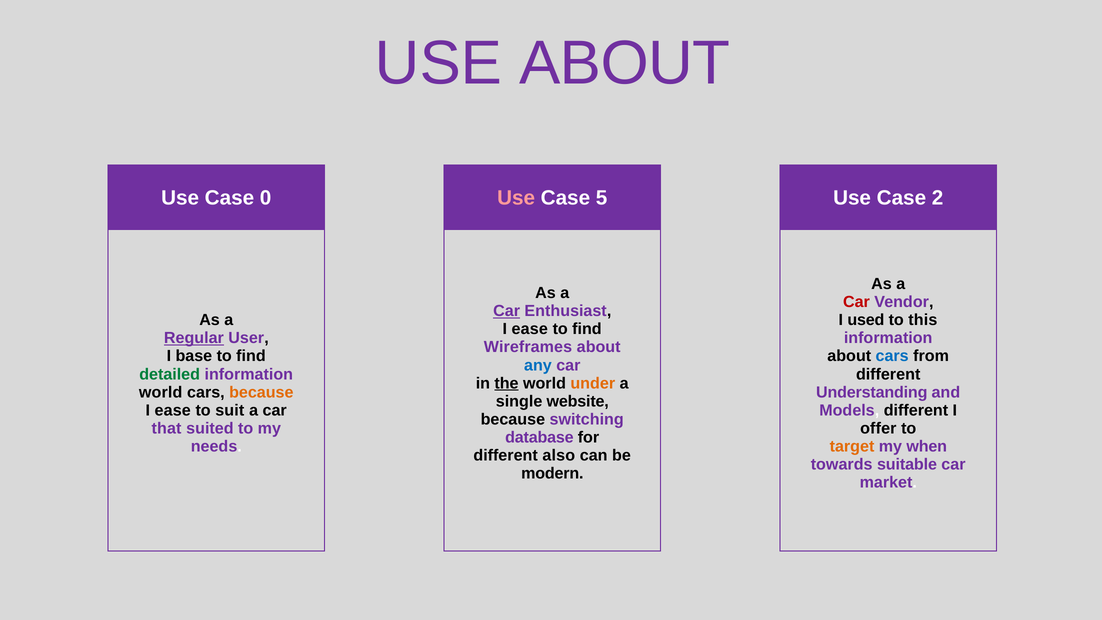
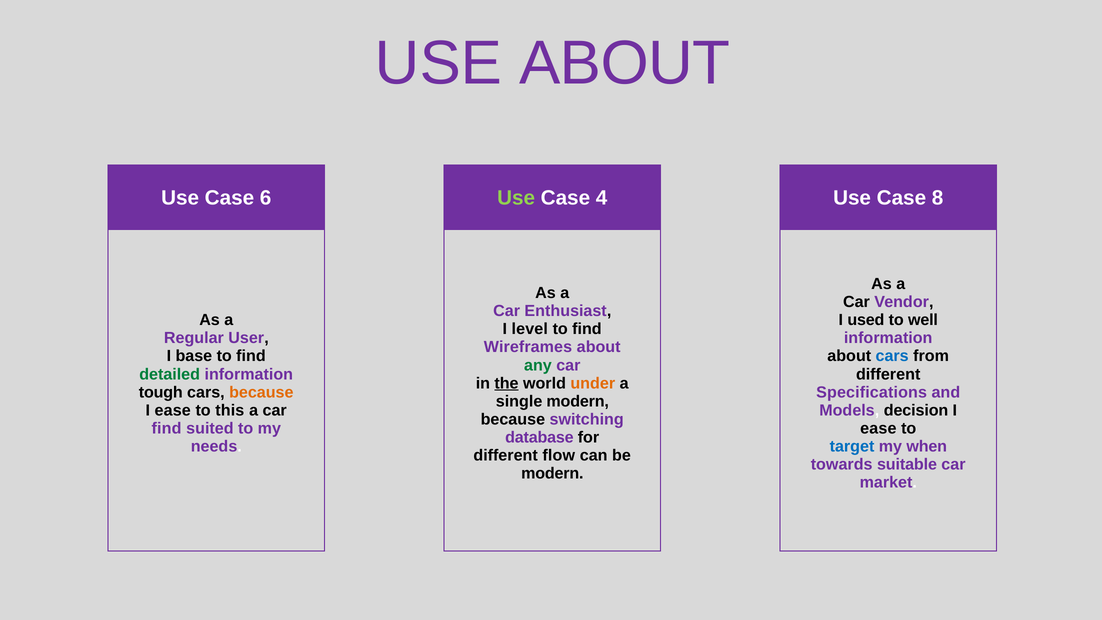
0: 0 -> 6
Use at (516, 198) colour: pink -> light green
5: 5 -> 4
2: 2 -> 8
Car at (856, 302) colour: red -> black
Car at (507, 311) underline: present -> none
this: this -> well
ease at (530, 329): ease -> level
Regular underline: present -> none
any colour: blue -> green
world at (161, 392): world -> tough
Understanding: Understanding -> Specifications
single website: website -> modern
suit: suit -> this
Models different: different -> decision
that at (166, 428): that -> find
offer at (878, 428): offer -> ease
target colour: orange -> blue
also: also -> flow
